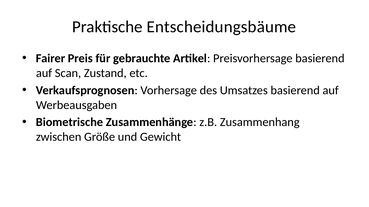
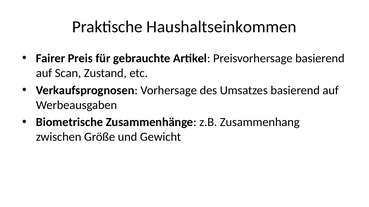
Entscheidungsbäume: Entscheidungsbäume -> Haushaltseinkommen
